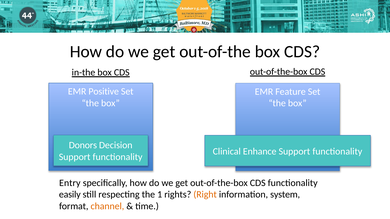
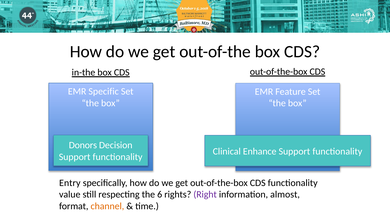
Positive: Positive -> Specific
easily: easily -> value
1: 1 -> 6
Right colour: orange -> purple
system: system -> almost
